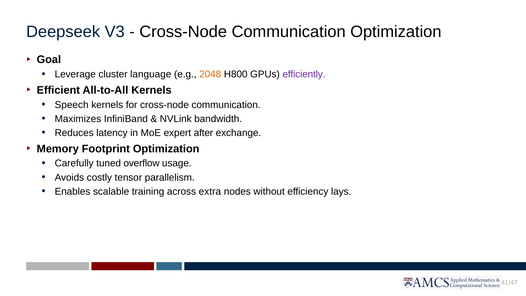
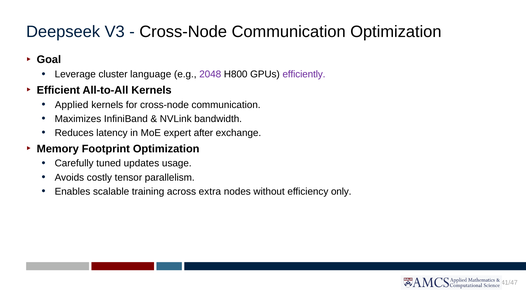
2048 colour: orange -> purple
Speech: Speech -> Applied
overflow: overflow -> updates
lays: lays -> only
